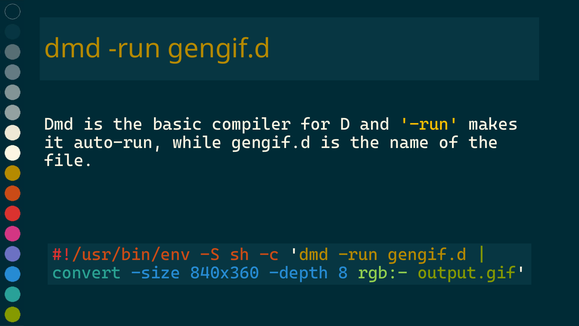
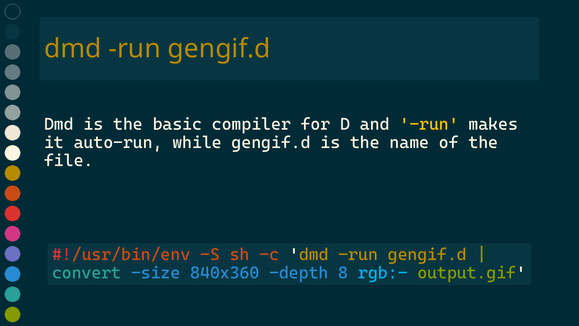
rgb:- colour: light green -> light blue
